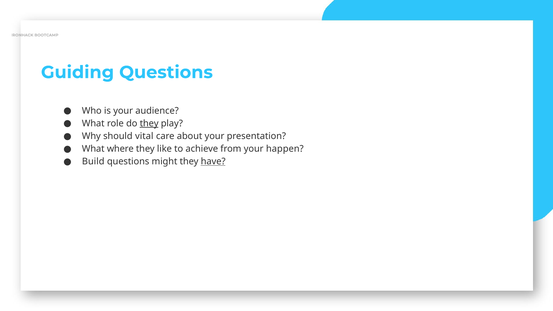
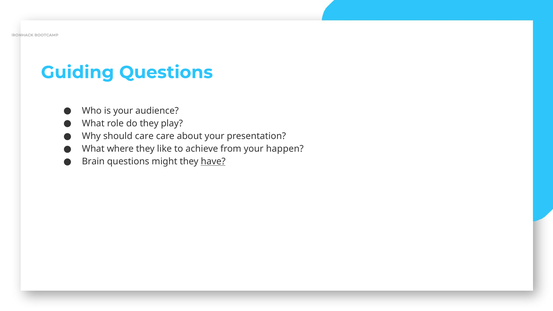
they at (149, 123) underline: present -> none
should vital: vital -> care
Build: Build -> Brain
